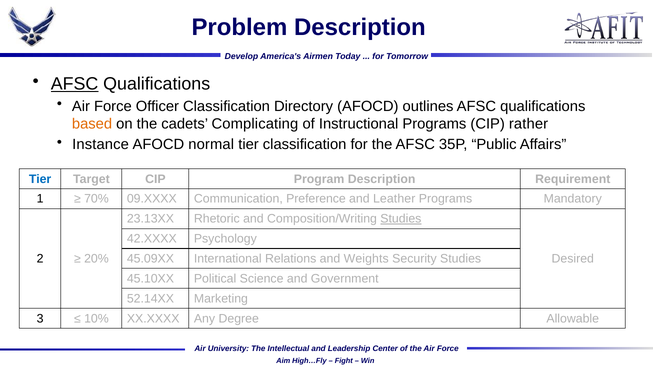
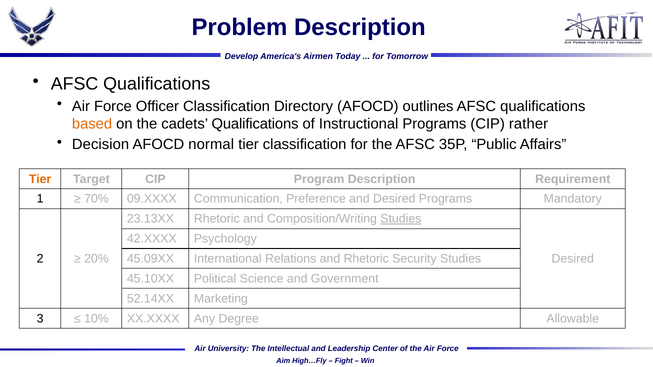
AFSC at (75, 84) underline: present -> none
cadets Complicating: Complicating -> Qualifications
Instance: Instance -> Decision
Tier at (40, 179) colour: blue -> orange
and Leather: Leather -> Desired
and Weights: Weights -> Rhetoric
